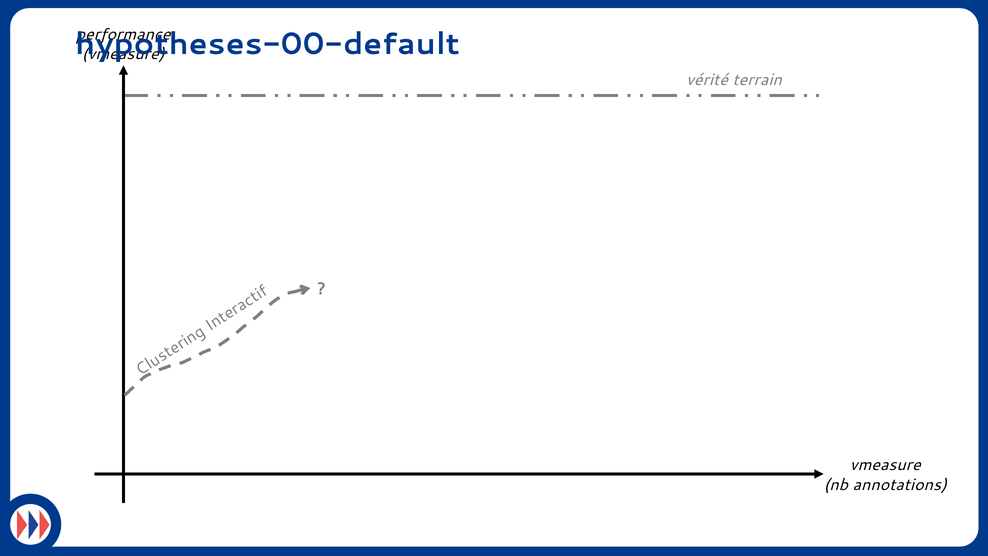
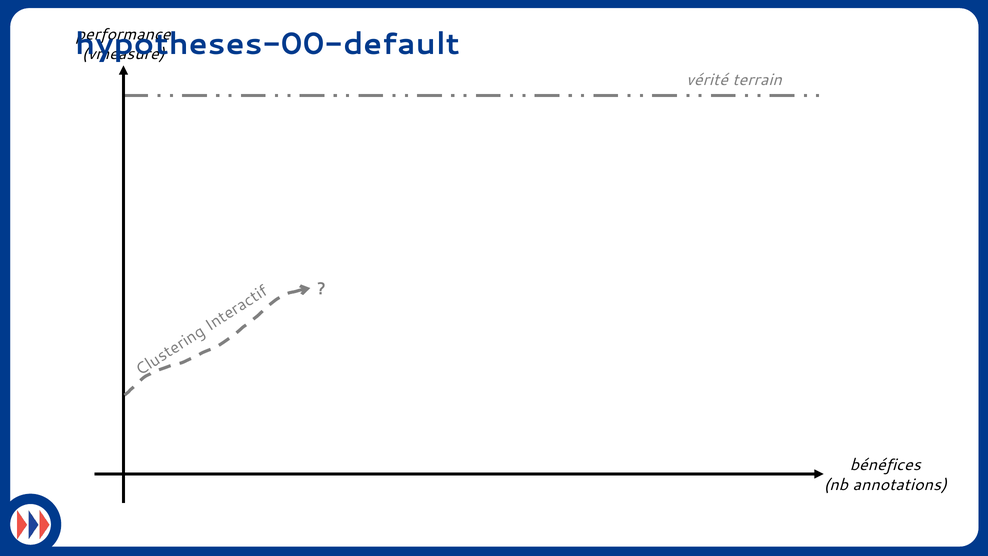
vmeasure at (885, 465): vmeasure -> bénéfices
